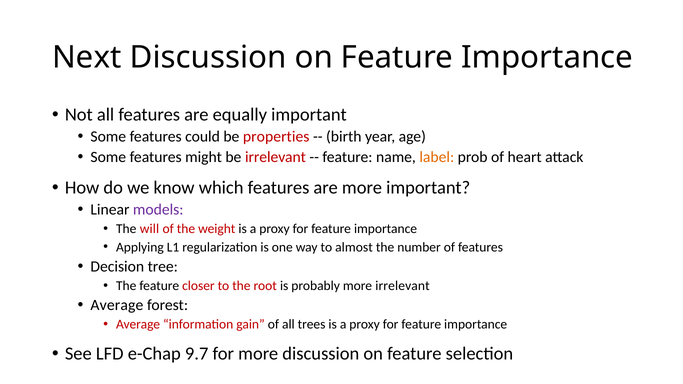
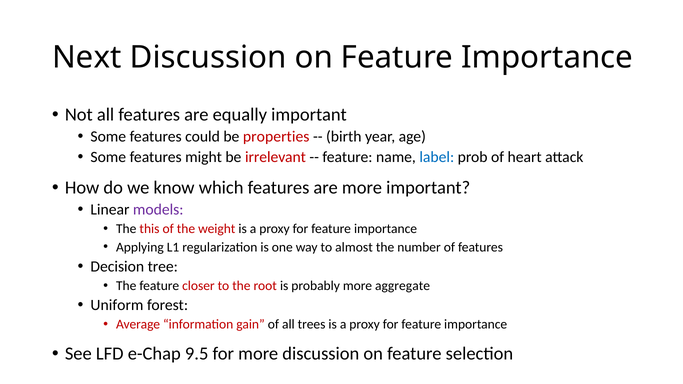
label colour: orange -> blue
will: will -> this
more irrelevant: irrelevant -> aggregate
Average at (117, 305): Average -> Uniform
9.7: 9.7 -> 9.5
